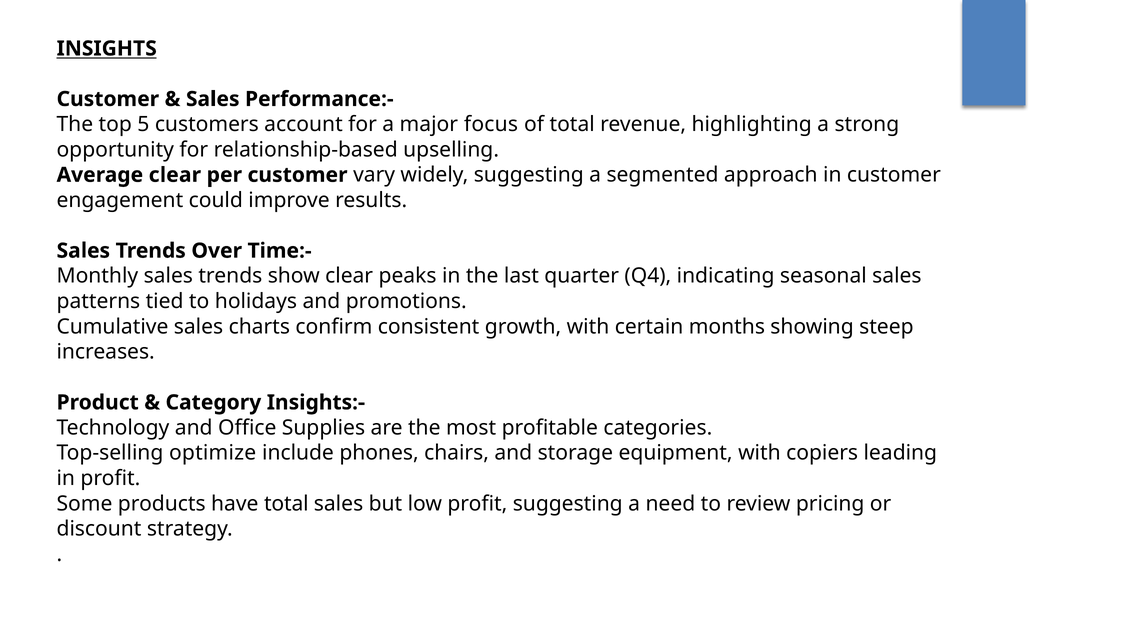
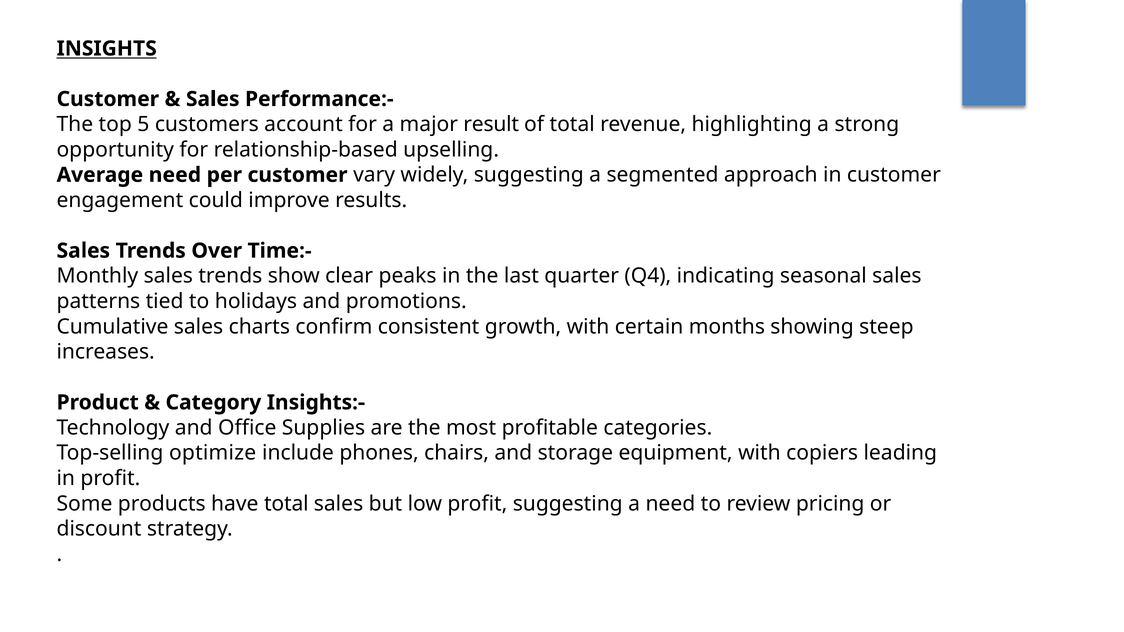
focus: focus -> result
Average clear: clear -> need
